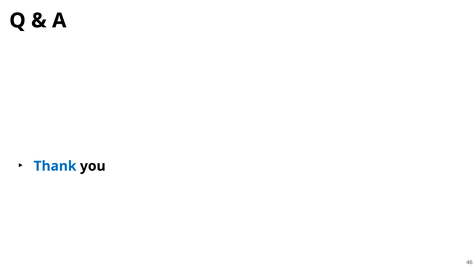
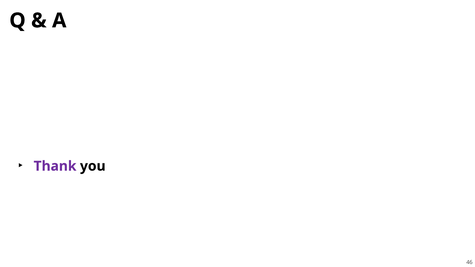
Thank colour: blue -> purple
